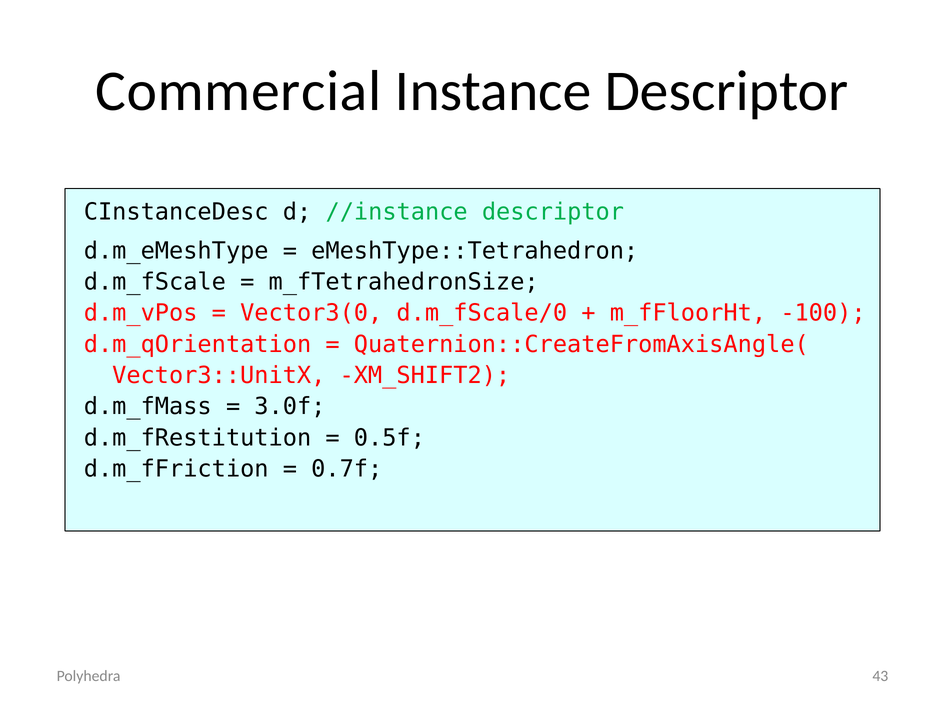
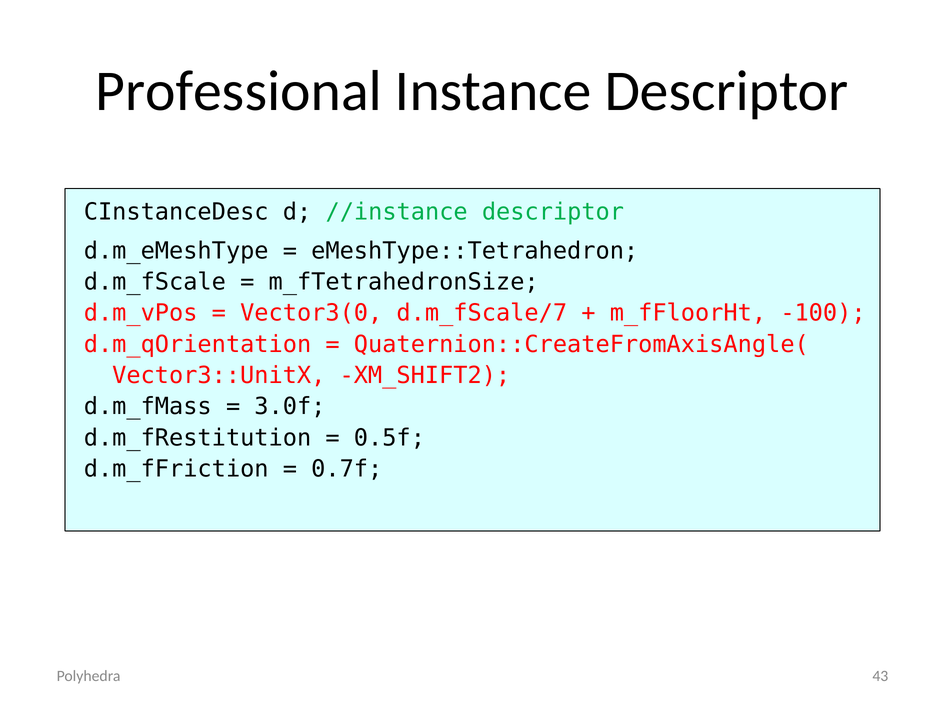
Commercial: Commercial -> Professional
d.m_fScale/0: d.m_fScale/0 -> d.m_fScale/7
